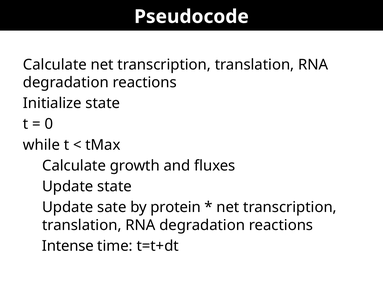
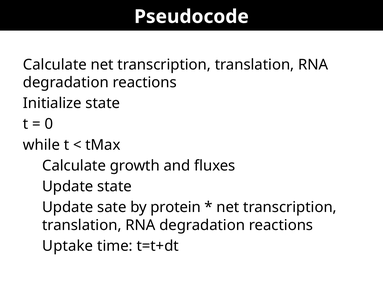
Intense: Intense -> Uptake
